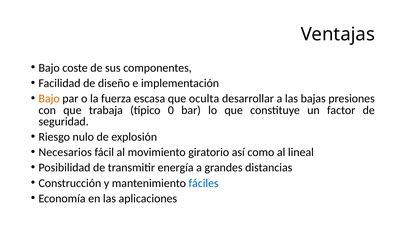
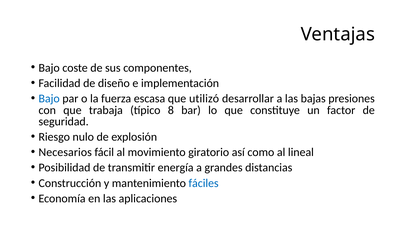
Bajo at (49, 98) colour: orange -> blue
oculta: oculta -> utilizó
0: 0 -> 8
